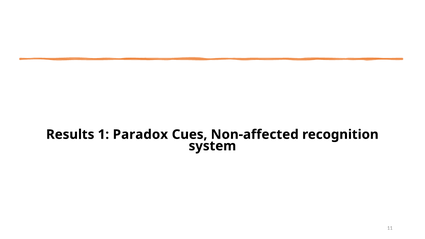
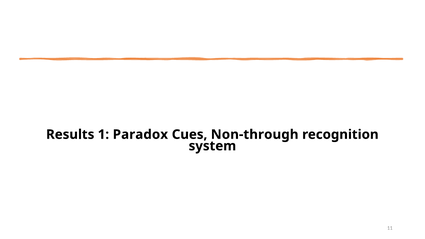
Non-affected: Non-affected -> Non-through
